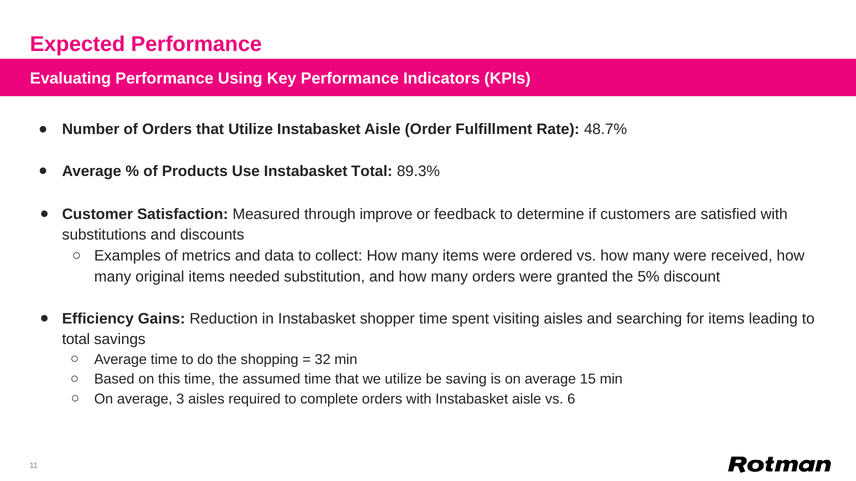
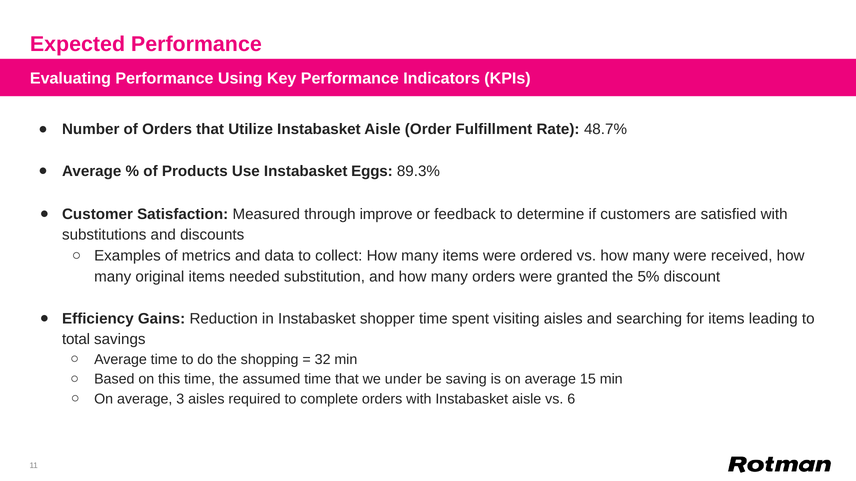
Instabasket Total: Total -> Eggs
we utilize: utilize -> under
